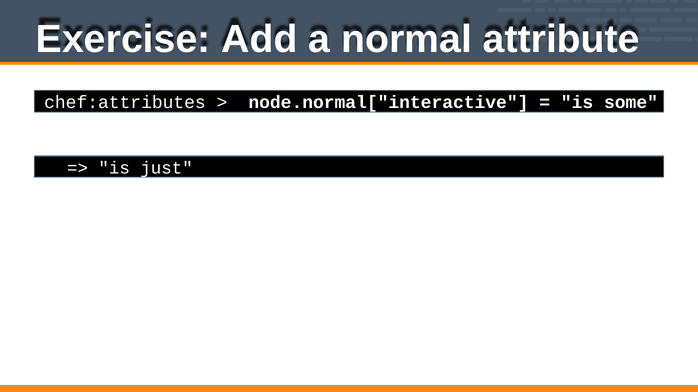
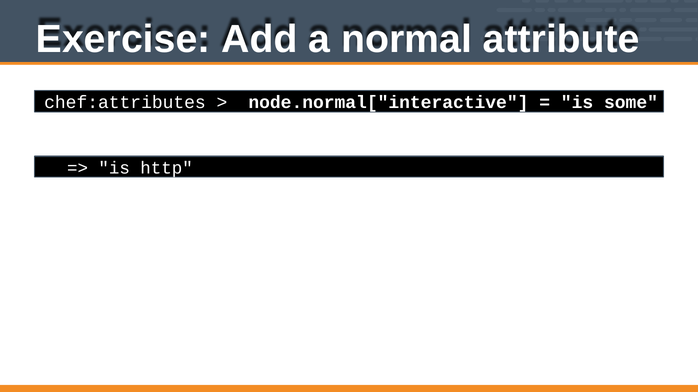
just: just -> http
